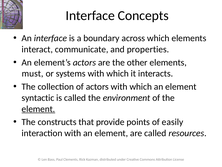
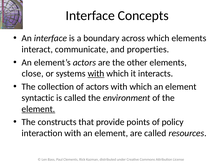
must: must -> close
with at (96, 73) underline: none -> present
easily: easily -> policy
